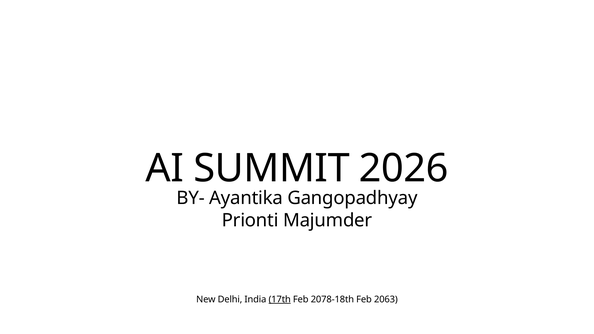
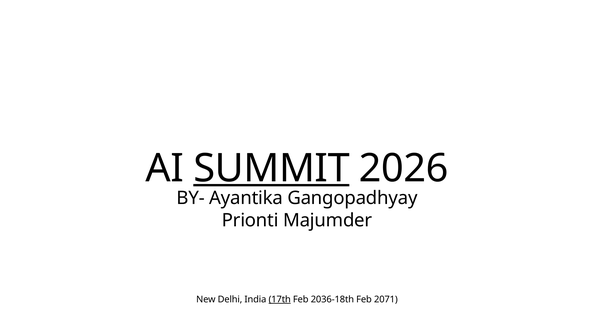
SUMMIT underline: none -> present
2078-18th: 2078-18th -> 2036-18th
2063: 2063 -> 2071
